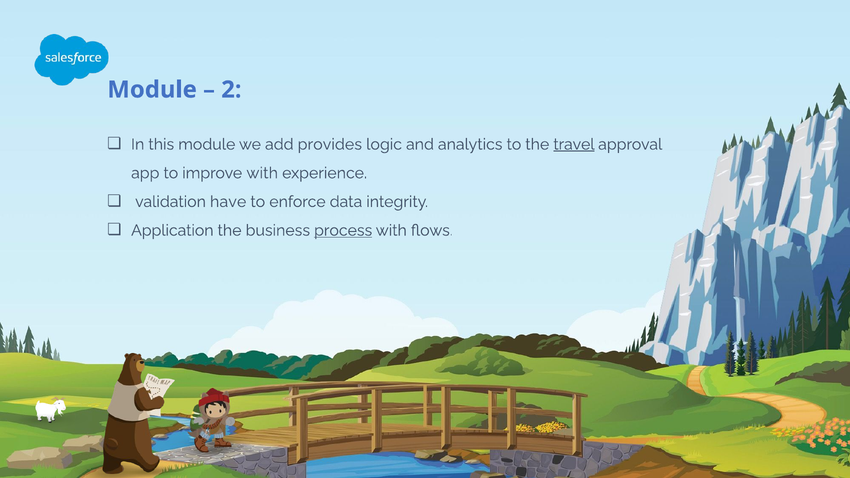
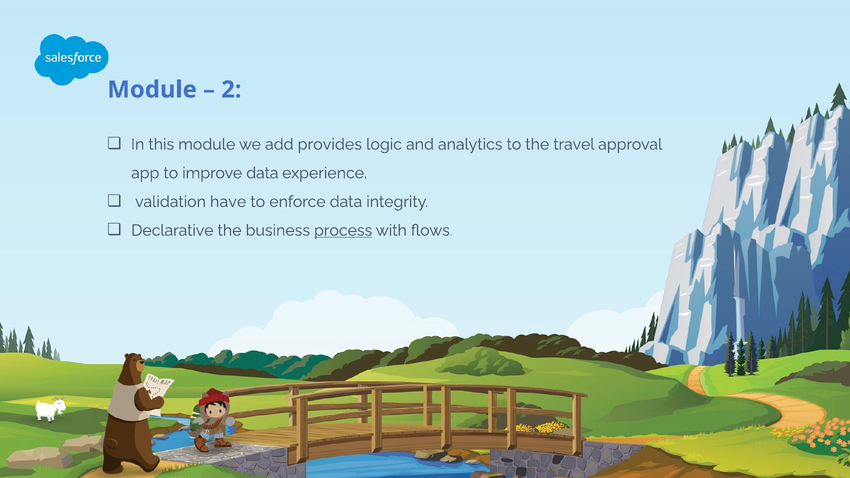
travel underline: present -> none
improve with: with -> data
Application: Application -> Declarative
